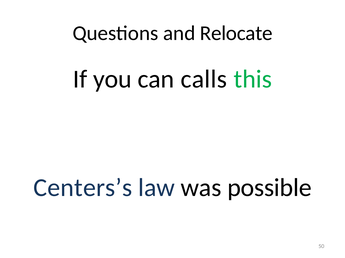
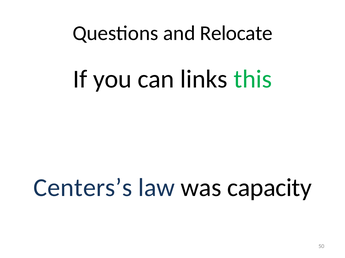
calls: calls -> links
possible: possible -> capacity
